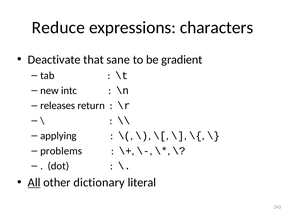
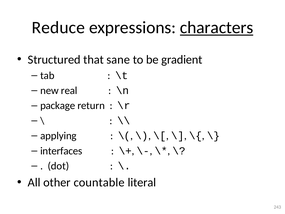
characters underline: none -> present
Deactivate: Deactivate -> Structured
intc: intc -> real
releases: releases -> package
problems: problems -> interfaces
All underline: present -> none
dictionary: dictionary -> countable
